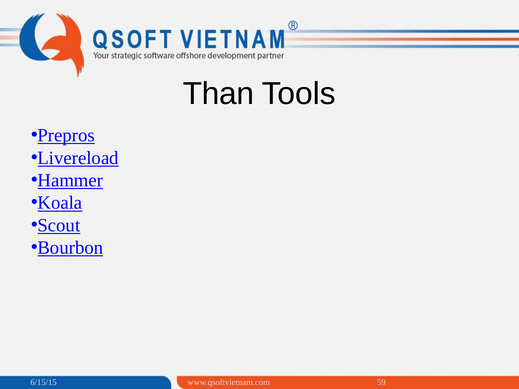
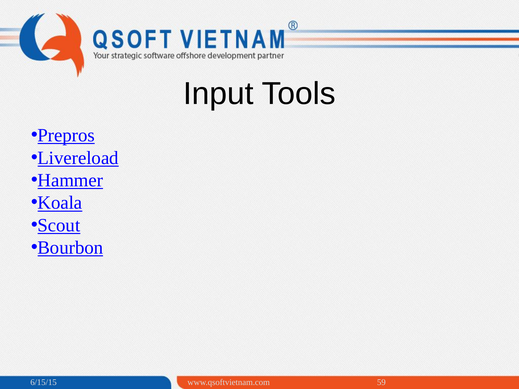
Than: Than -> Input
